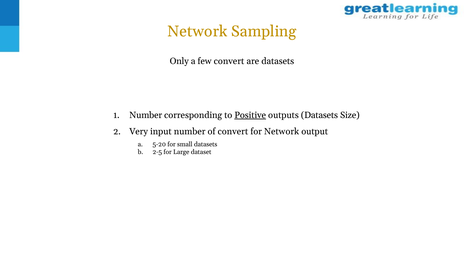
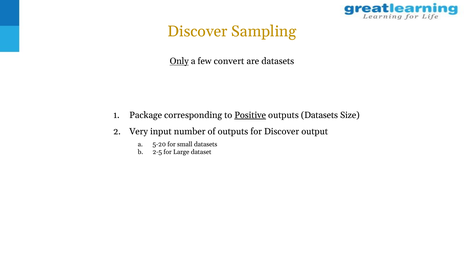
Network at (198, 31): Network -> Discover
Only underline: none -> present
Number at (146, 115): Number -> Package
of convert: convert -> outputs
for Network: Network -> Discover
